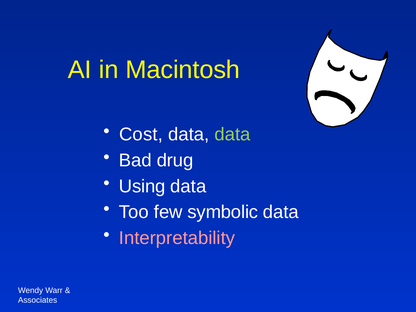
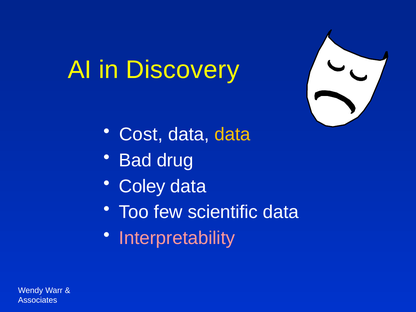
Macintosh: Macintosh -> Discovery
data at (233, 134) colour: light green -> yellow
Using: Using -> Coley
symbolic: symbolic -> scientific
